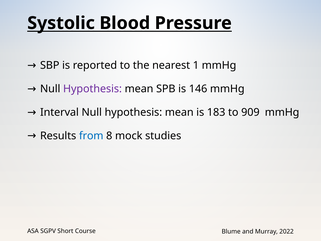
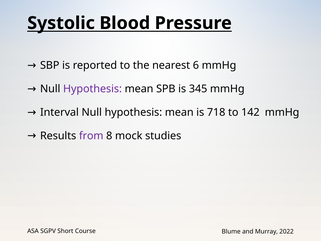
1: 1 -> 6
146: 146 -> 345
183: 183 -> 718
909: 909 -> 142
from colour: blue -> purple
